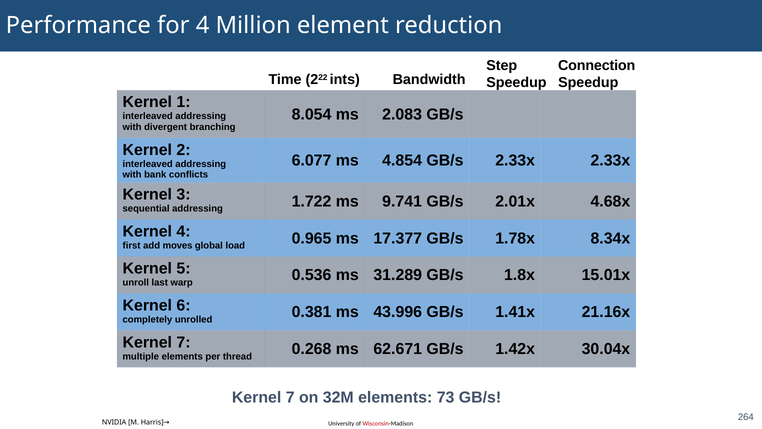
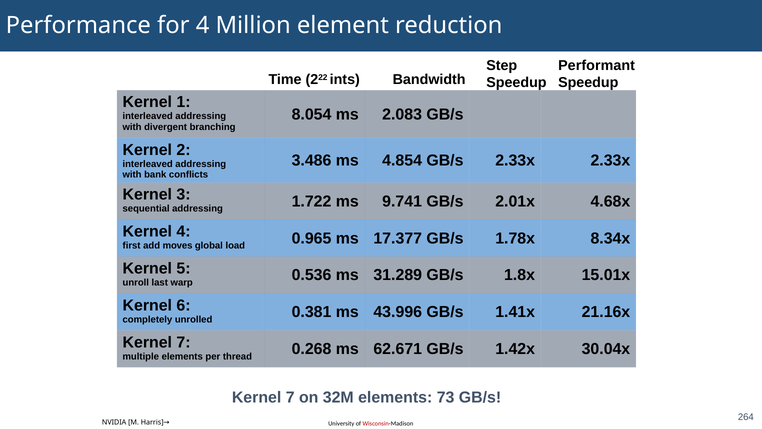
Connection: Connection -> Performant
6.077: 6.077 -> 3.486
